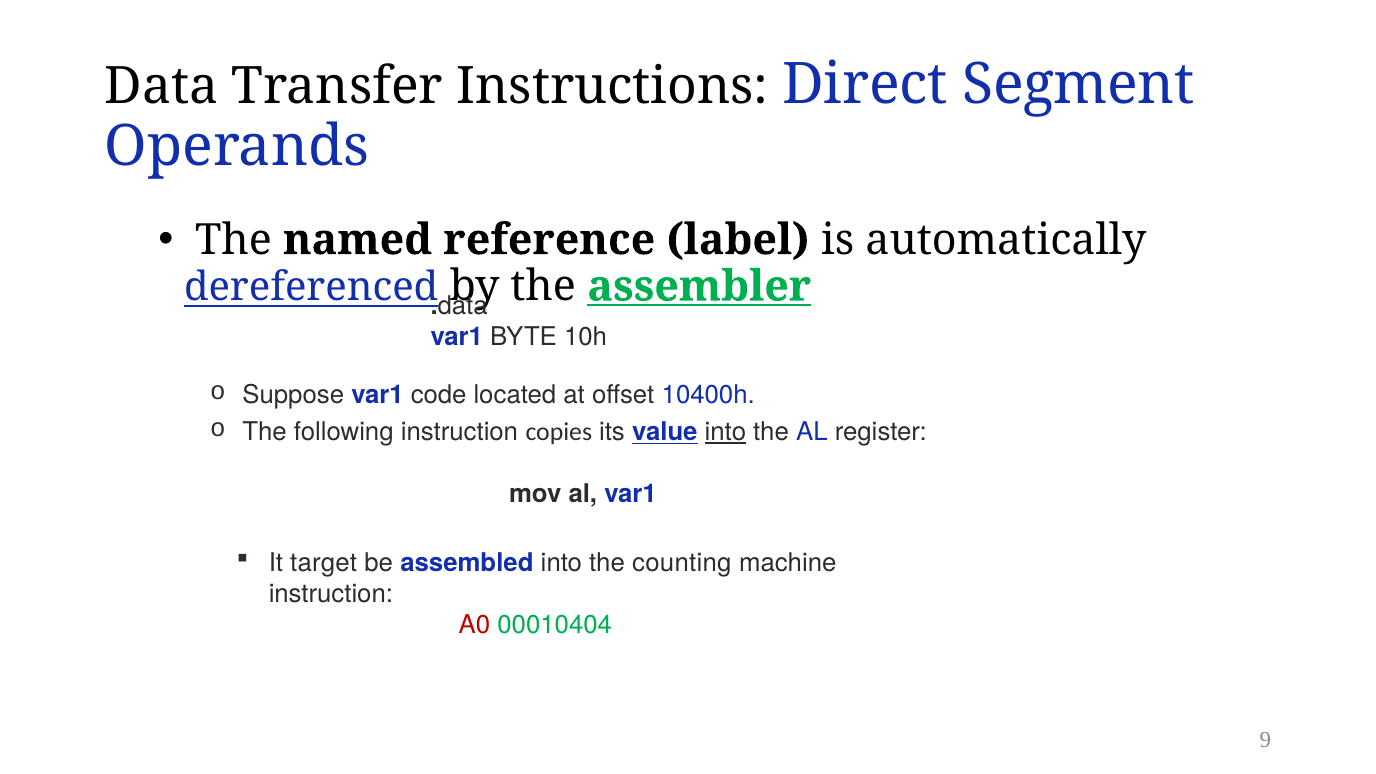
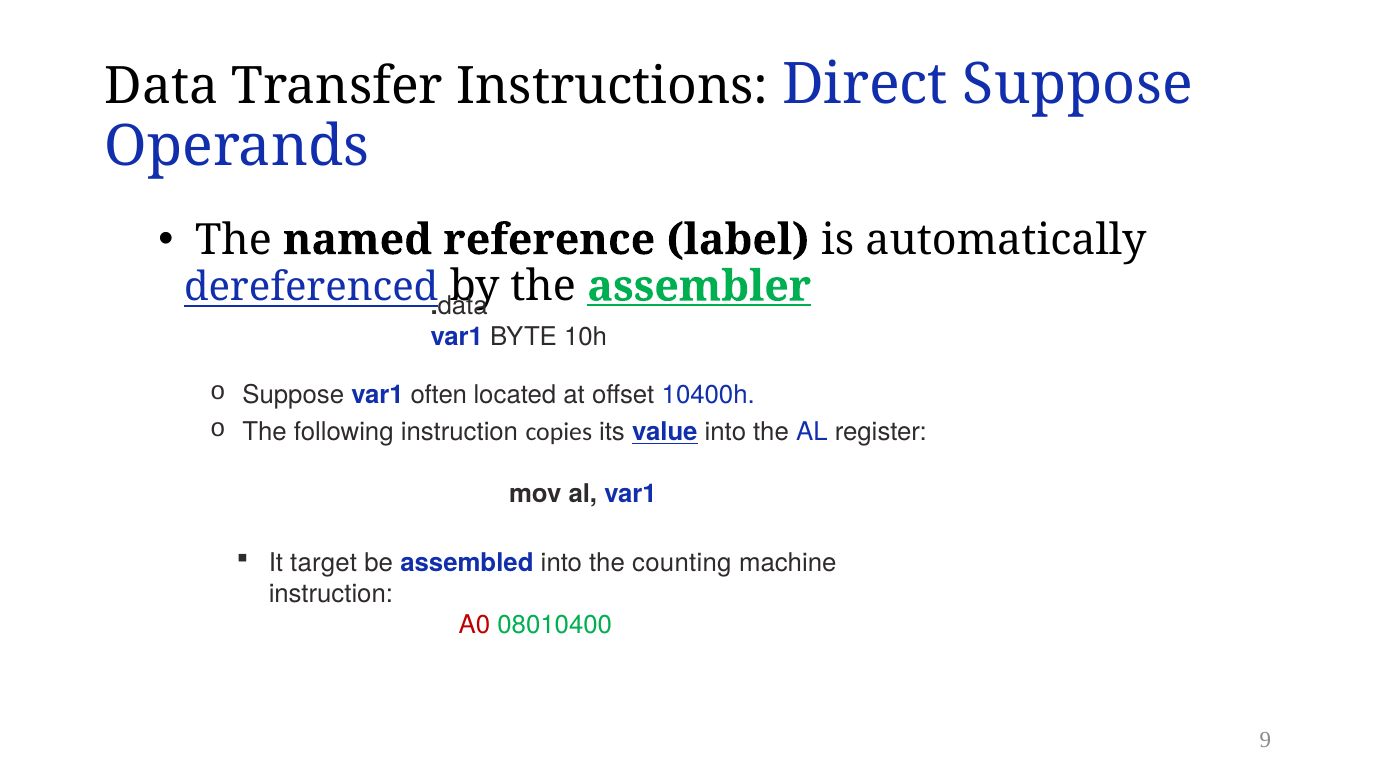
Direct Segment: Segment -> Suppose
code: code -> often
into at (725, 432) underline: present -> none
00010404: 00010404 -> 08010400
